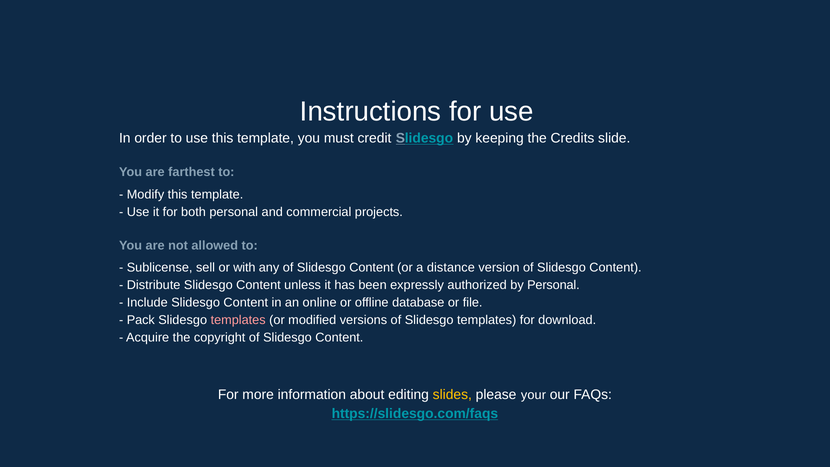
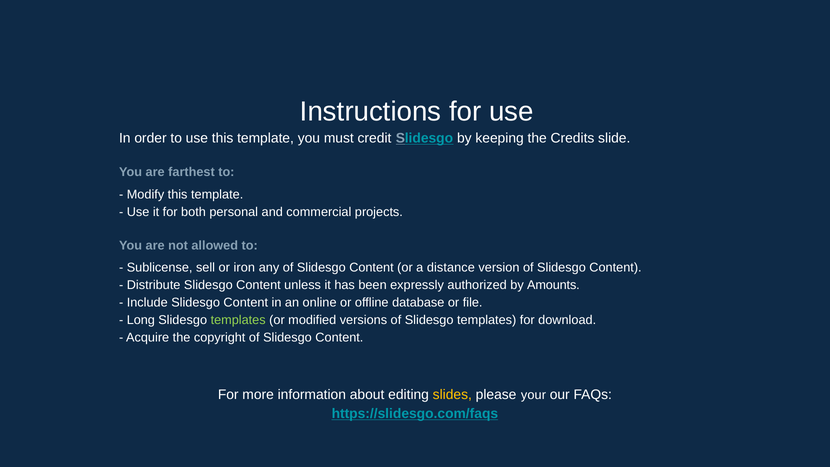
with: with -> iron
by Personal: Personal -> Amounts
Pack: Pack -> Long
templates at (238, 320) colour: pink -> light green
